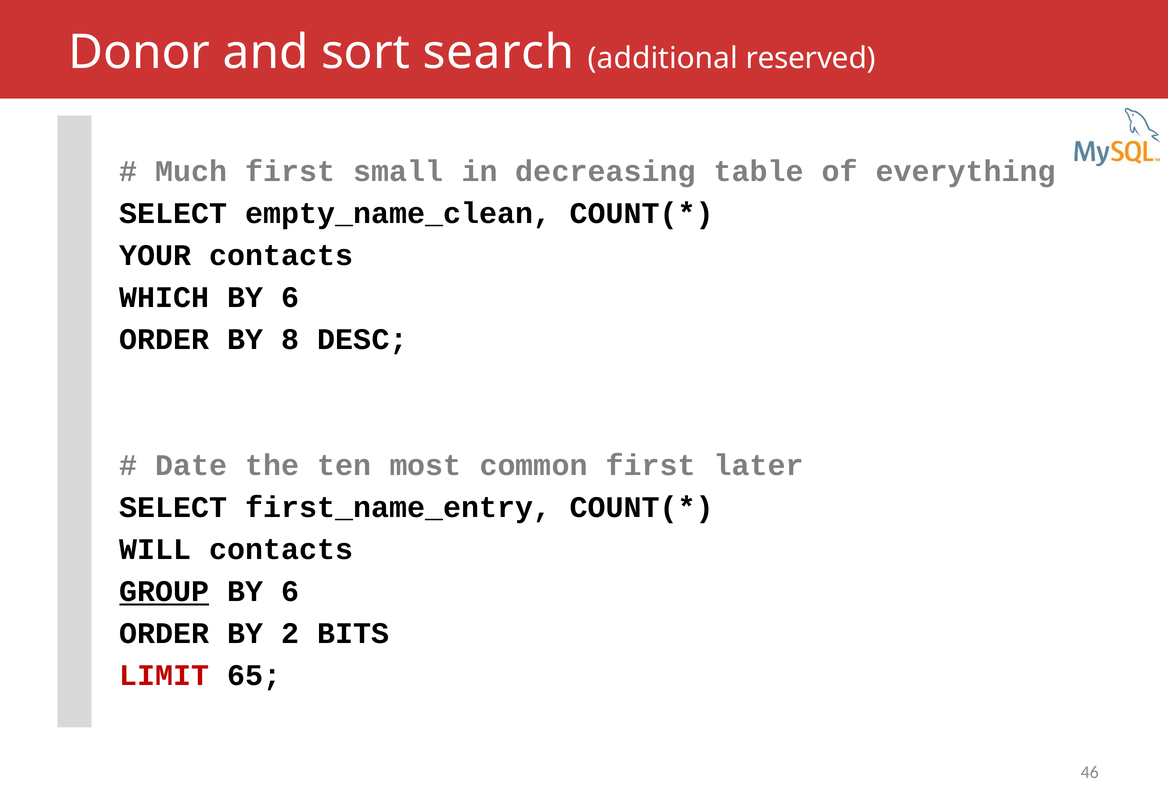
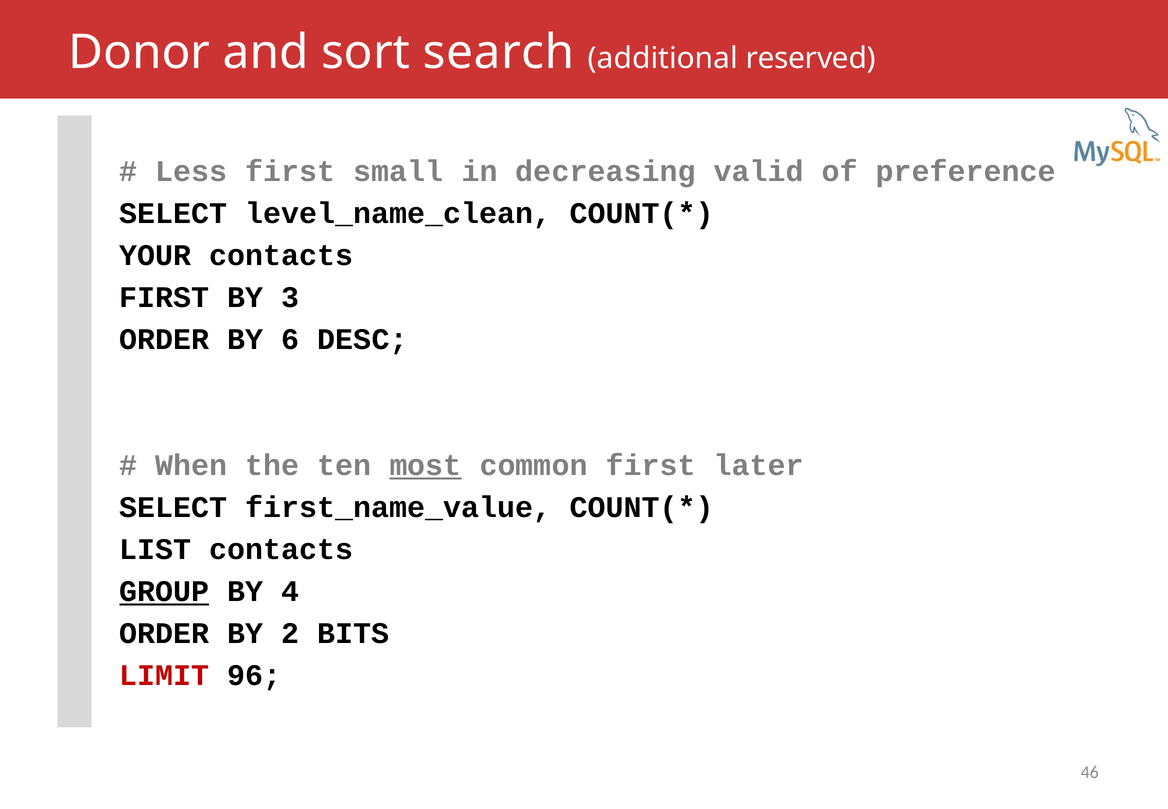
Much: Much -> Less
table: table -> valid
everything: everything -> preference
empty_name_clean: empty_name_clean -> level_name_clean
WHICH at (164, 297): WHICH -> FIRST
6 at (290, 297): 6 -> 3
8: 8 -> 6
Date: Date -> When
most underline: none -> present
first_name_entry: first_name_entry -> first_name_value
WILL: WILL -> LIST
6 at (290, 591): 6 -> 4
65: 65 -> 96
